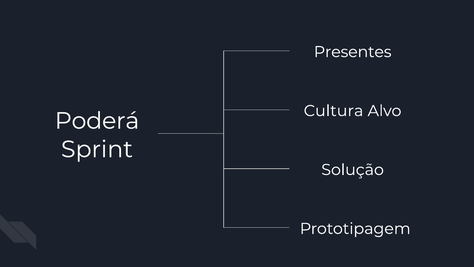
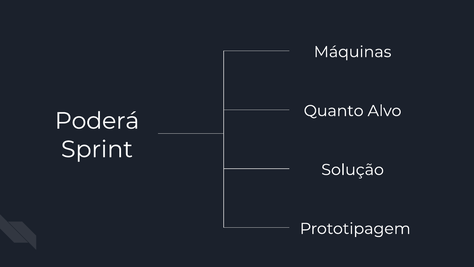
Presentes: Presentes -> Máquinas
Cultura: Cultura -> Quanto
